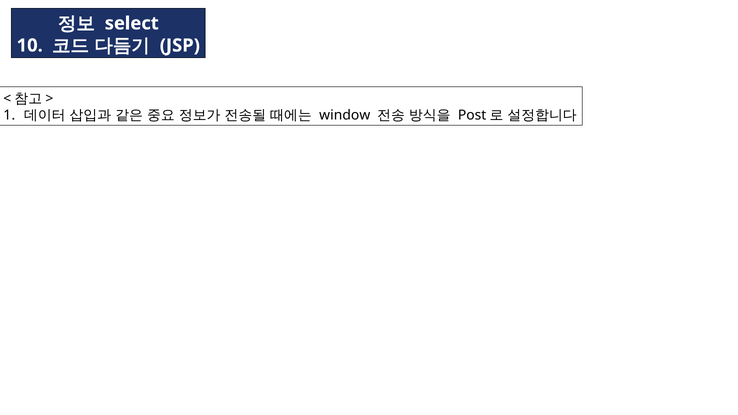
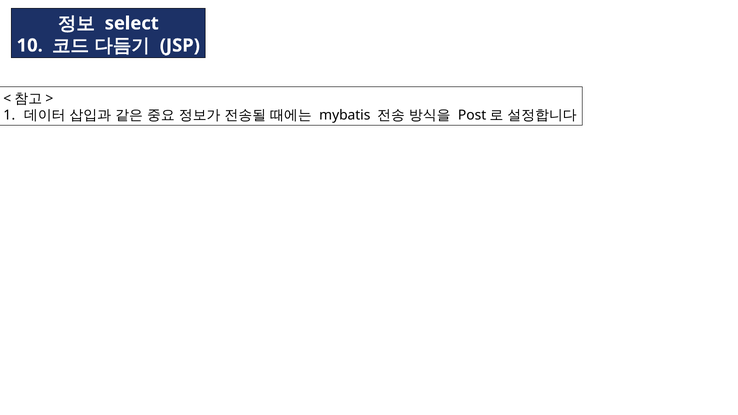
window: window -> mybatis
